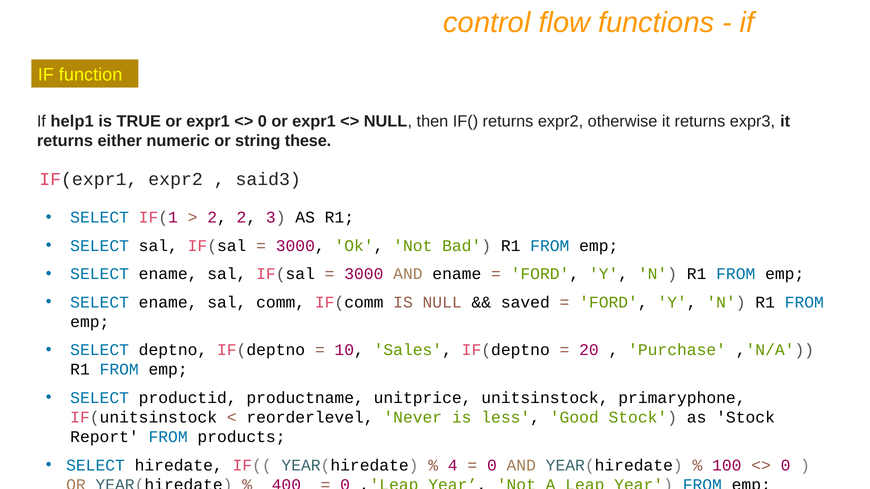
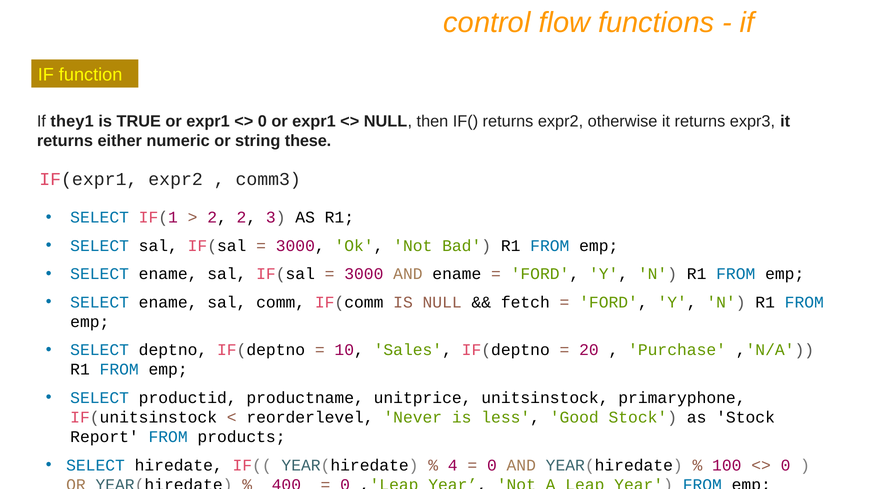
help1: help1 -> they1
said3: said3 -> comm3
saved: saved -> fetch
